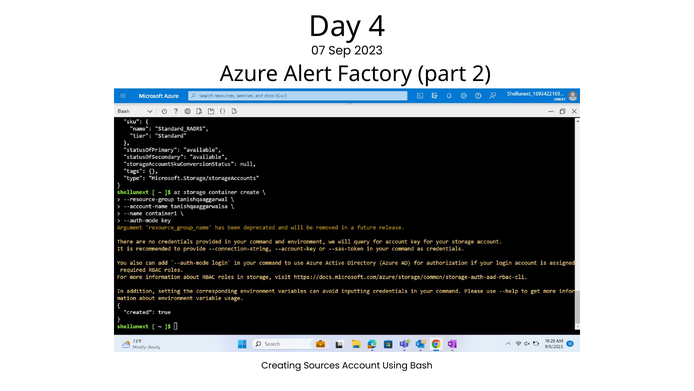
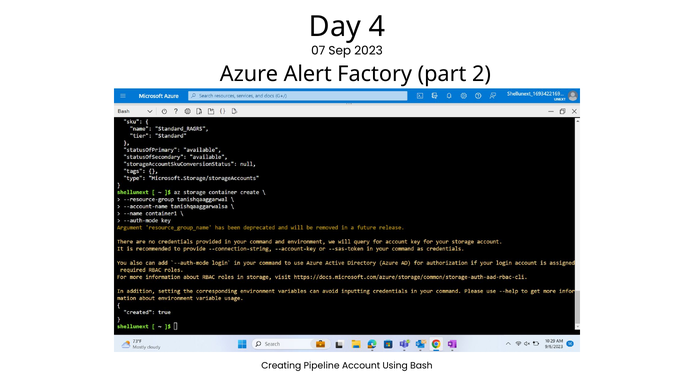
Sources: Sources -> Pipeline
